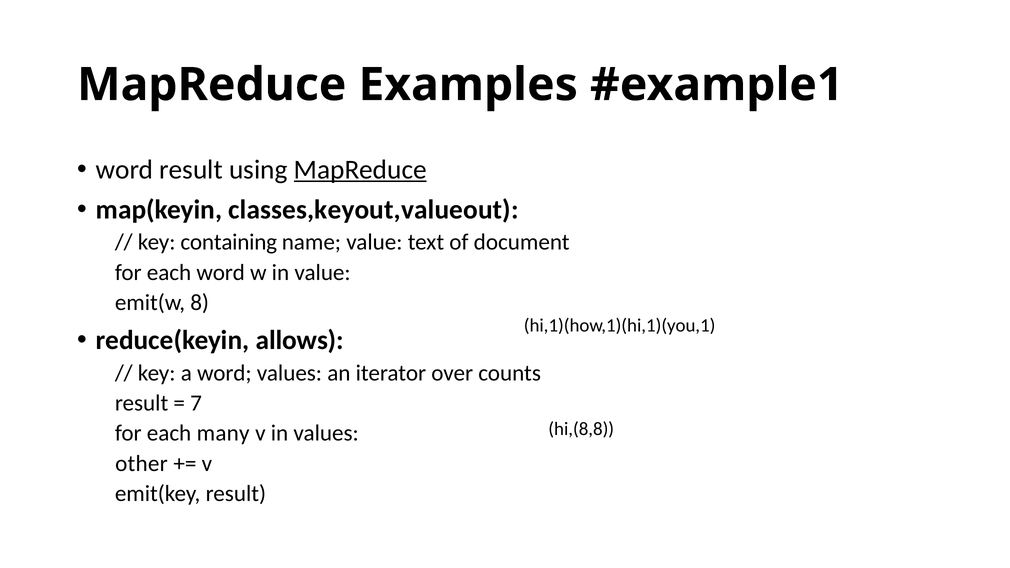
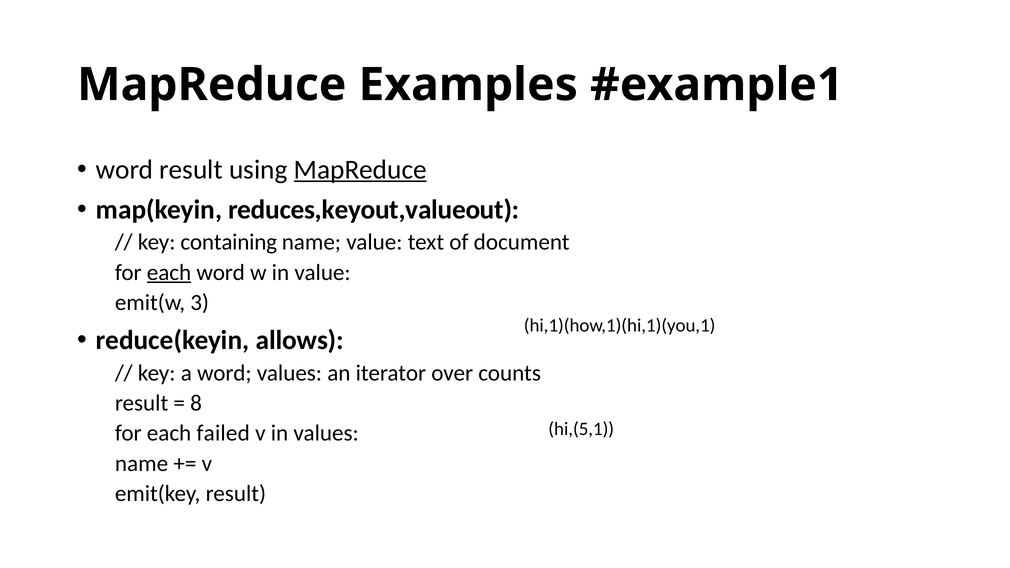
classes,keyout,valueout: classes,keyout,valueout -> reduces,keyout,valueout
each at (169, 272) underline: none -> present
8: 8 -> 3
7: 7 -> 8
hi,(8,8: hi,(8,8 -> hi,(5,1
many: many -> failed
other at (141, 464): other -> name
